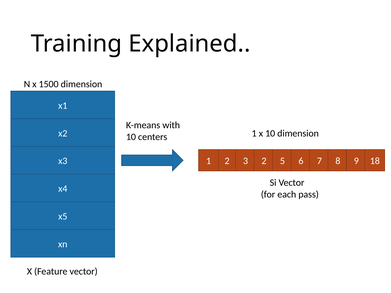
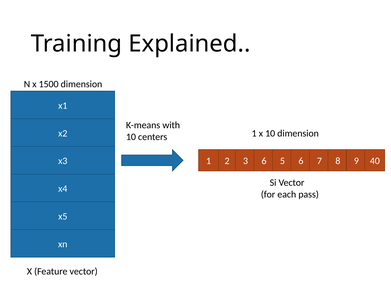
3 2: 2 -> 6
18: 18 -> 40
